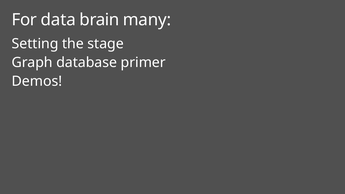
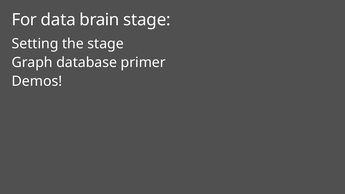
brain many: many -> stage
